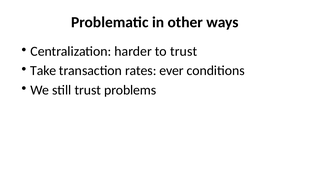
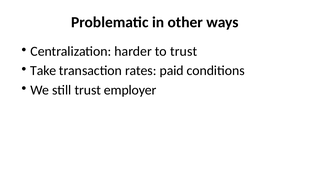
ever: ever -> paid
problems: problems -> employer
